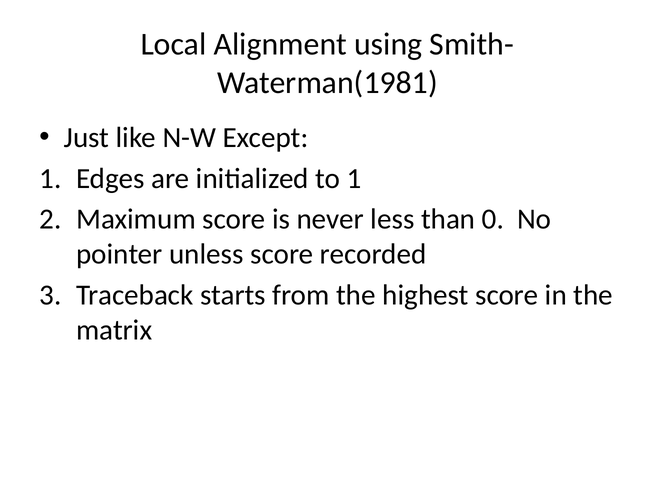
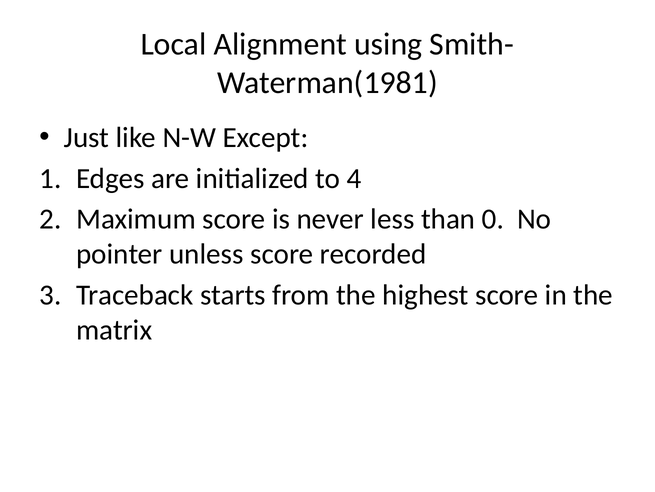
to 1: 1 -> 4
